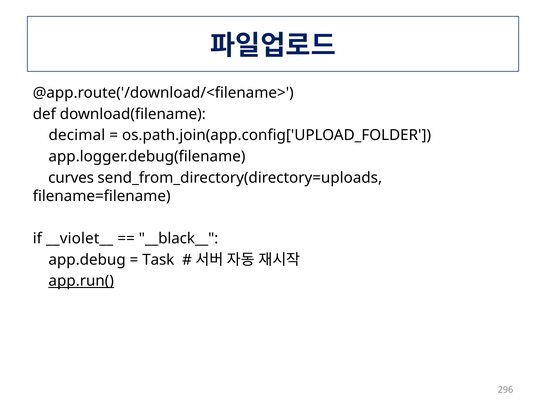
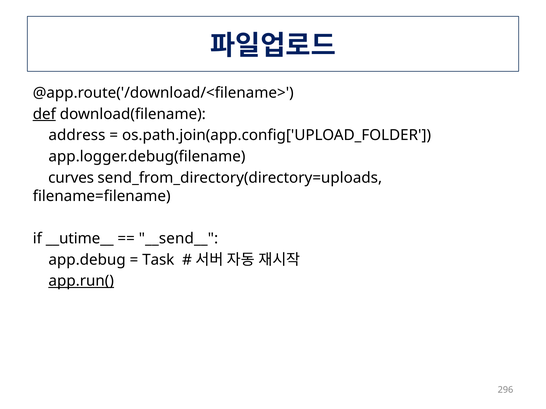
def underline: none -> present
decimal: decimal -> address
__violet__: __violet__ -> __utime__
__black__: __black__ -> __send__
